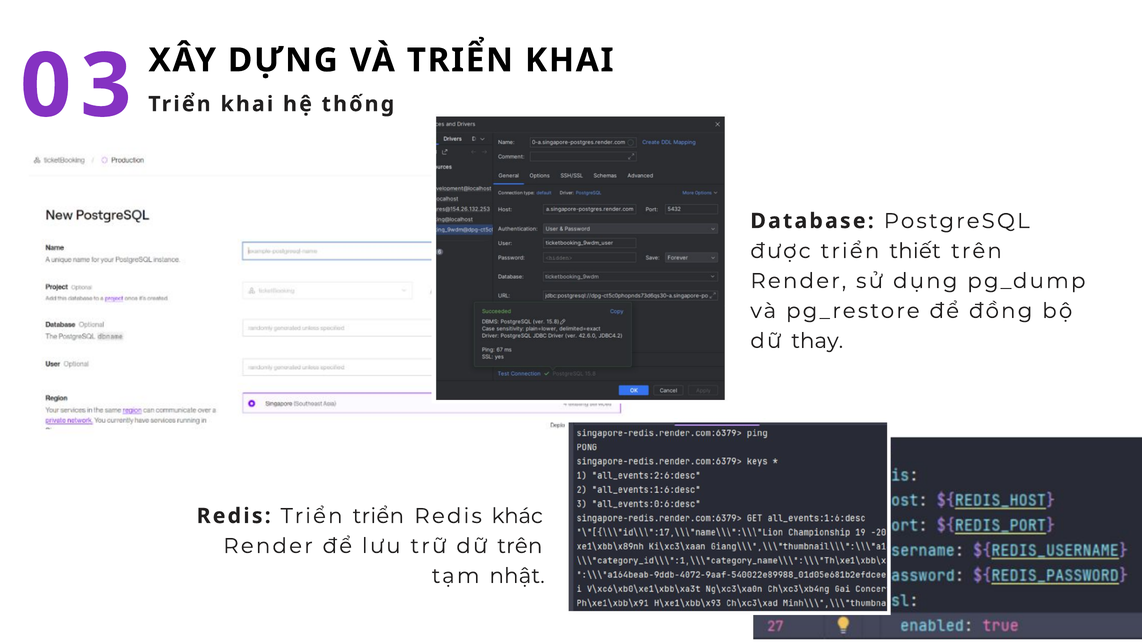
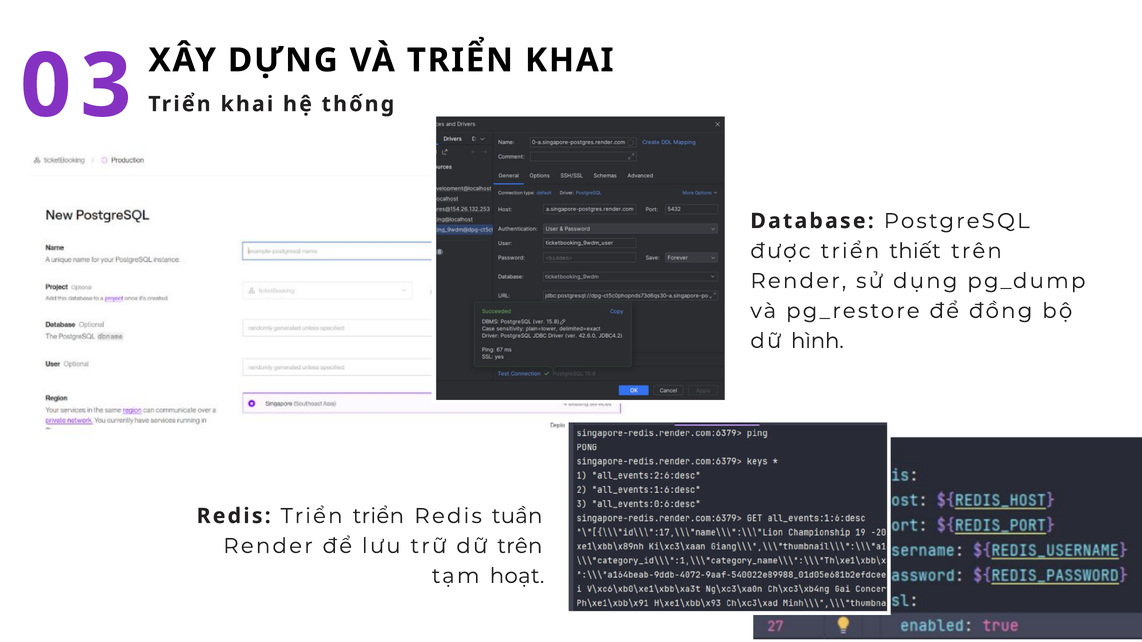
thay: thay -> hình
khác: khác -> tuần
nhật: nhật -> hoạt
